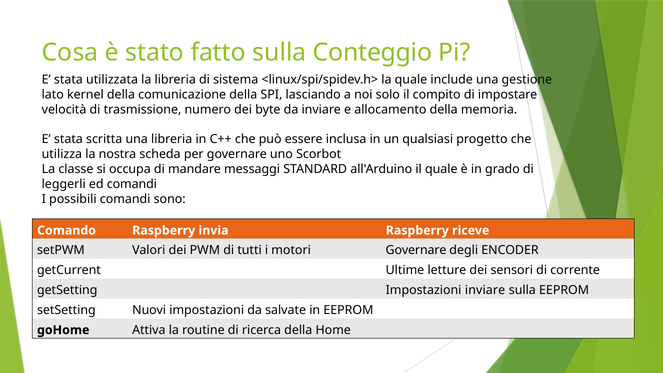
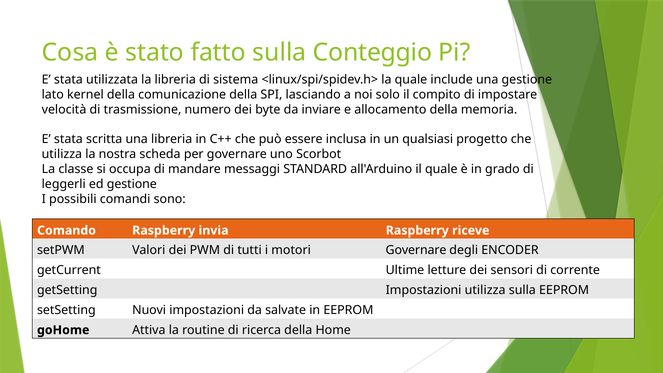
ed comandi: comandi -> gestione
Impostazioni inviare: inviare -> utilizza
